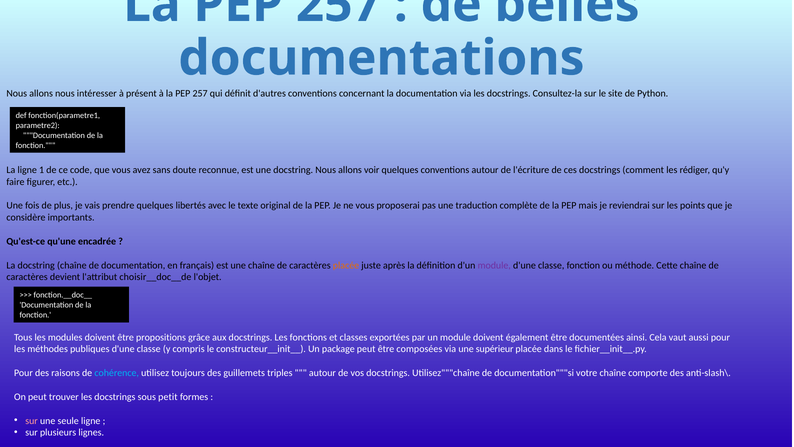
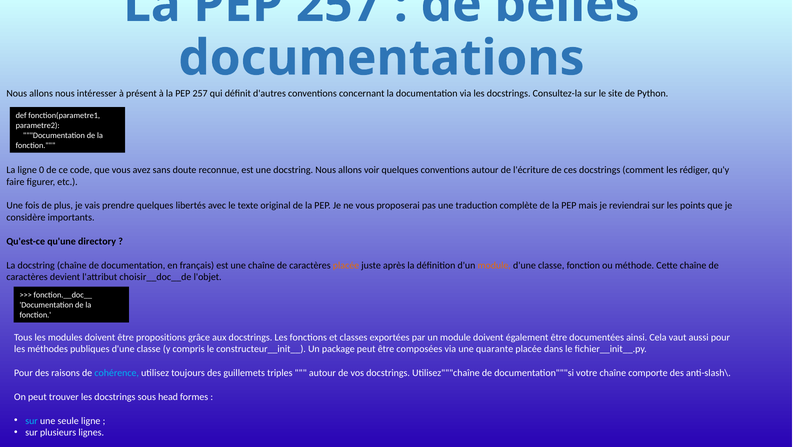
1: 1 -> 0
encadrée: encadrée -> directory
module at (494, 265) colour: purple -> orange
supérieur: supérieur -> quarante
petit: petit -> head
sur at (32, 420) colour: pink -> light blue
